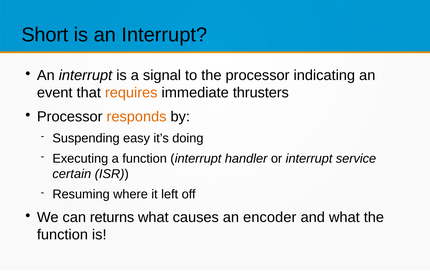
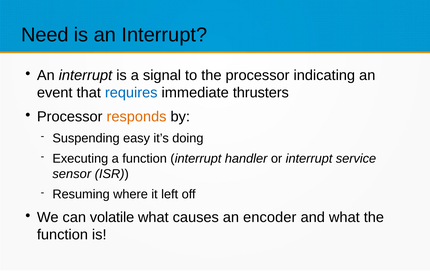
Short: Short -> Need
requires colour: orange -> blue
certain: certain -> sensor
returns: returns -> volatile
